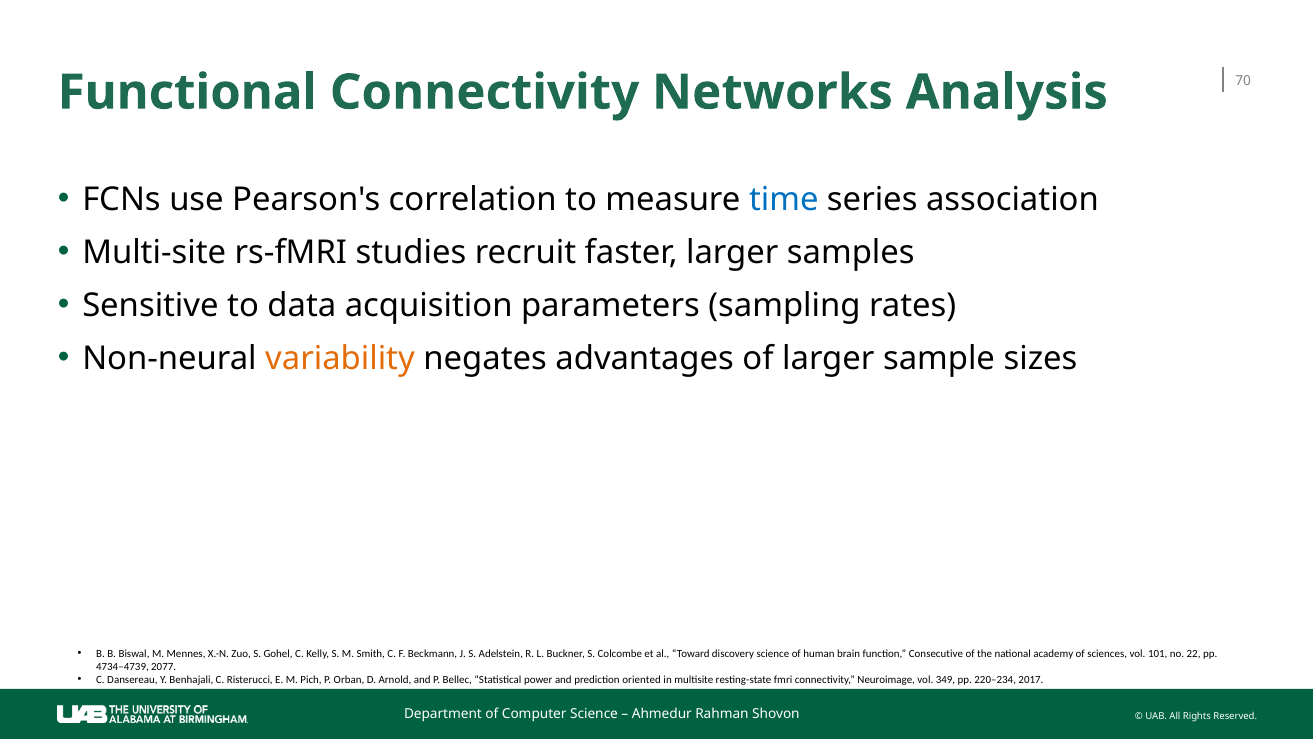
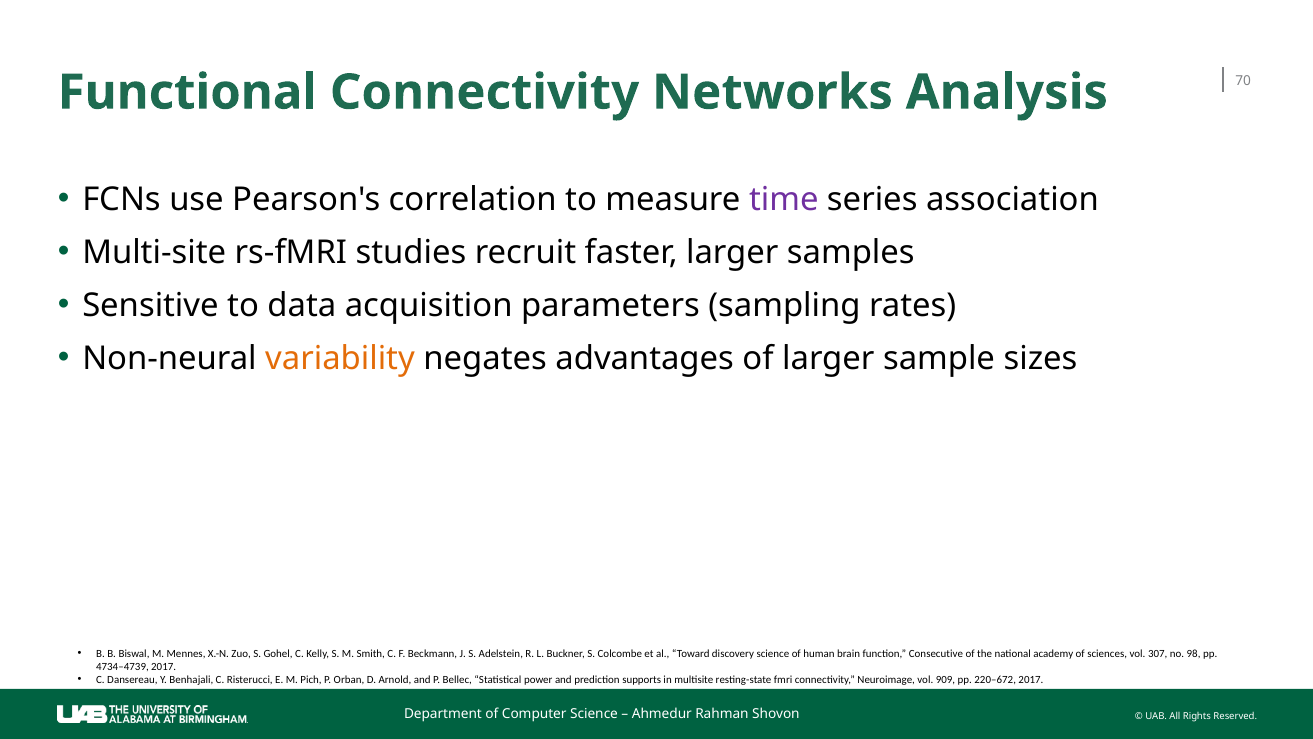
time colour: blue -> purple
101: 101 -> 307
22: 22 -> 98
4734–4739 2077: 2077 -> 2017
oriented: oriented -> supports
349: 349 -> 909
220–234: 220–234 -> 220–672
